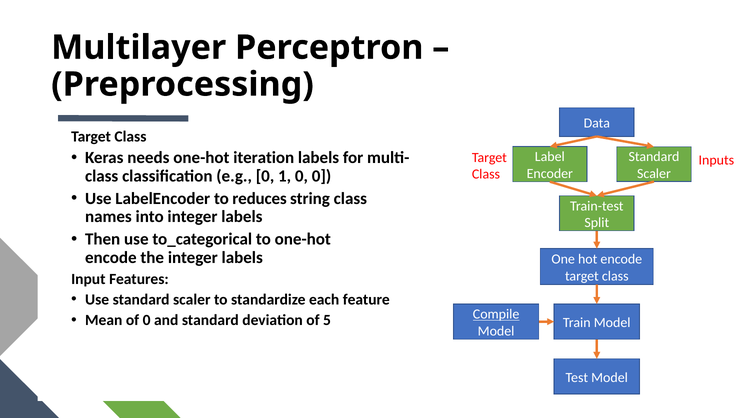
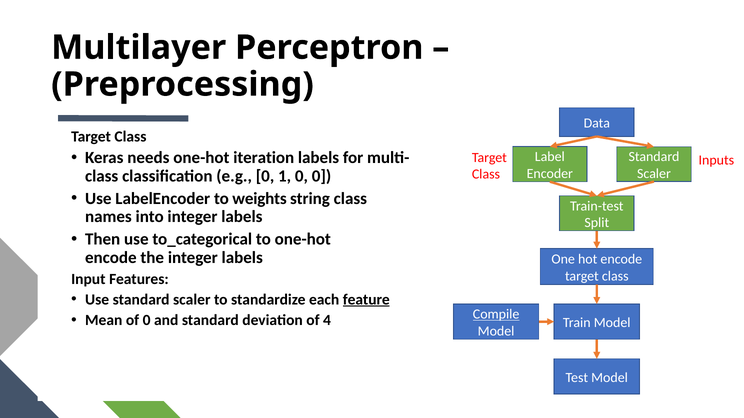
reduces: reduces -> weights
feature underline: none -> present
5: 5 -> 4
